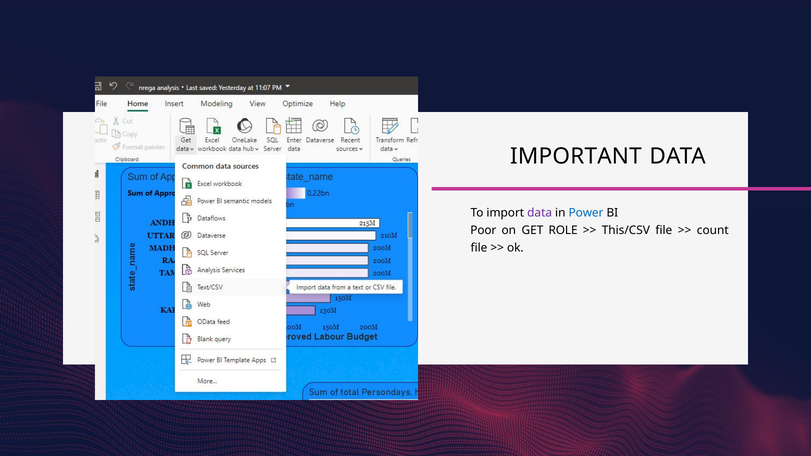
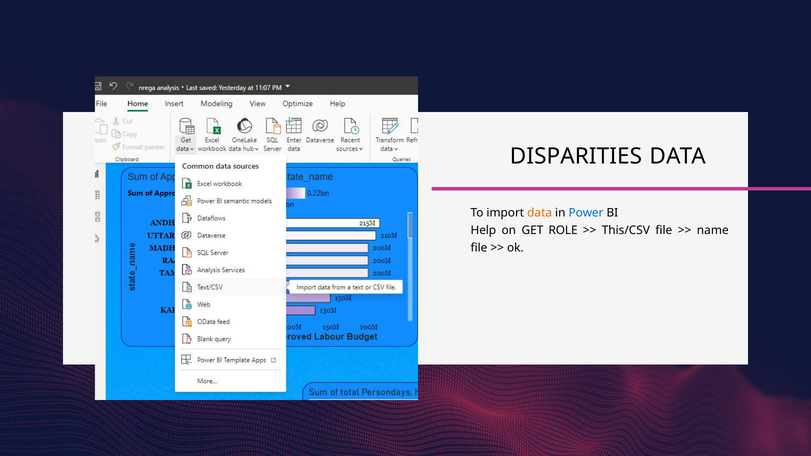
IMPORTANT: IMPORTANT -> DISPARITIES
data at (540, 213) colour: purple -> orange
Poor: Poor -> Help
count: count -> name
